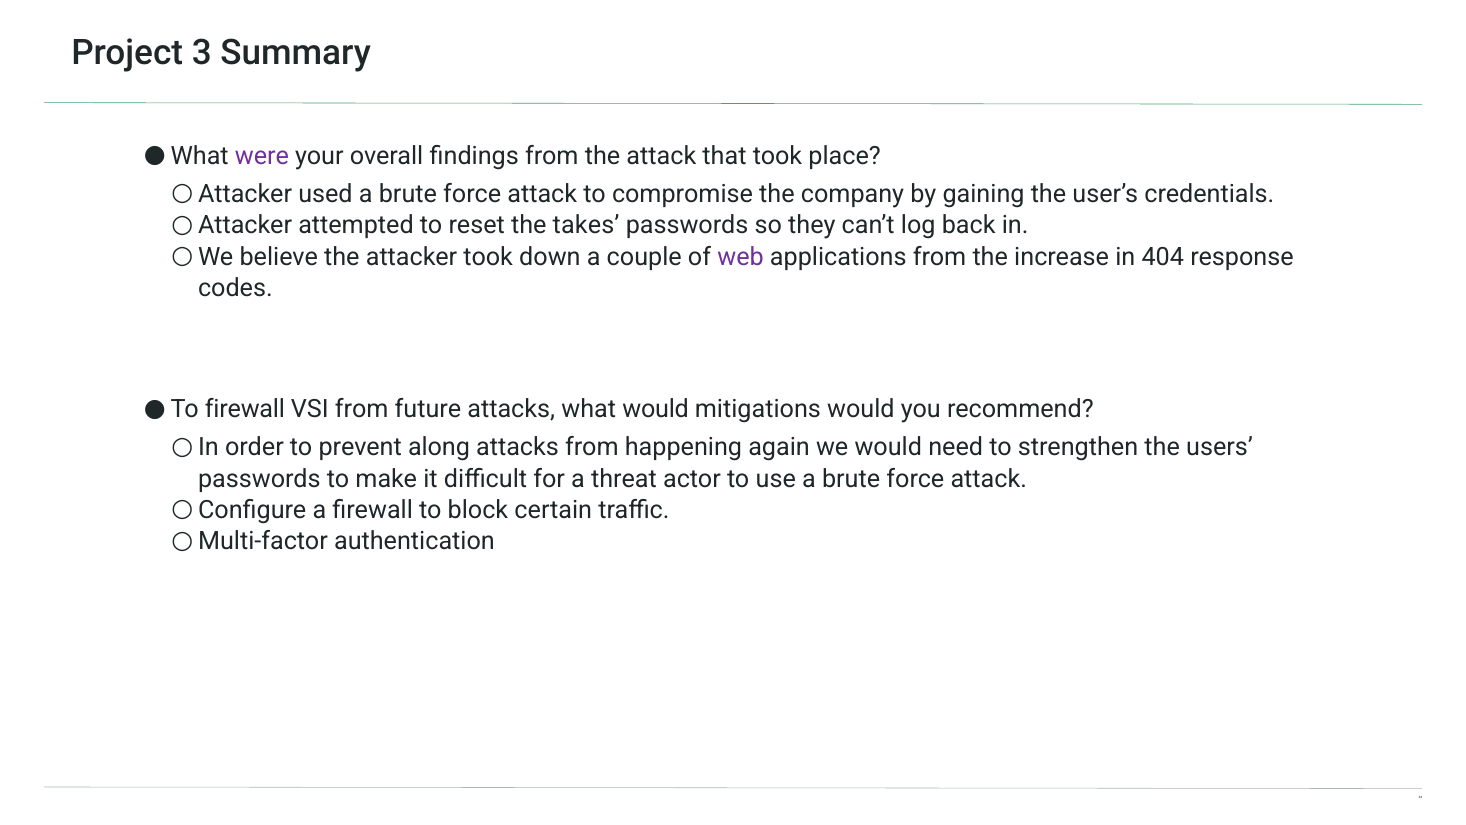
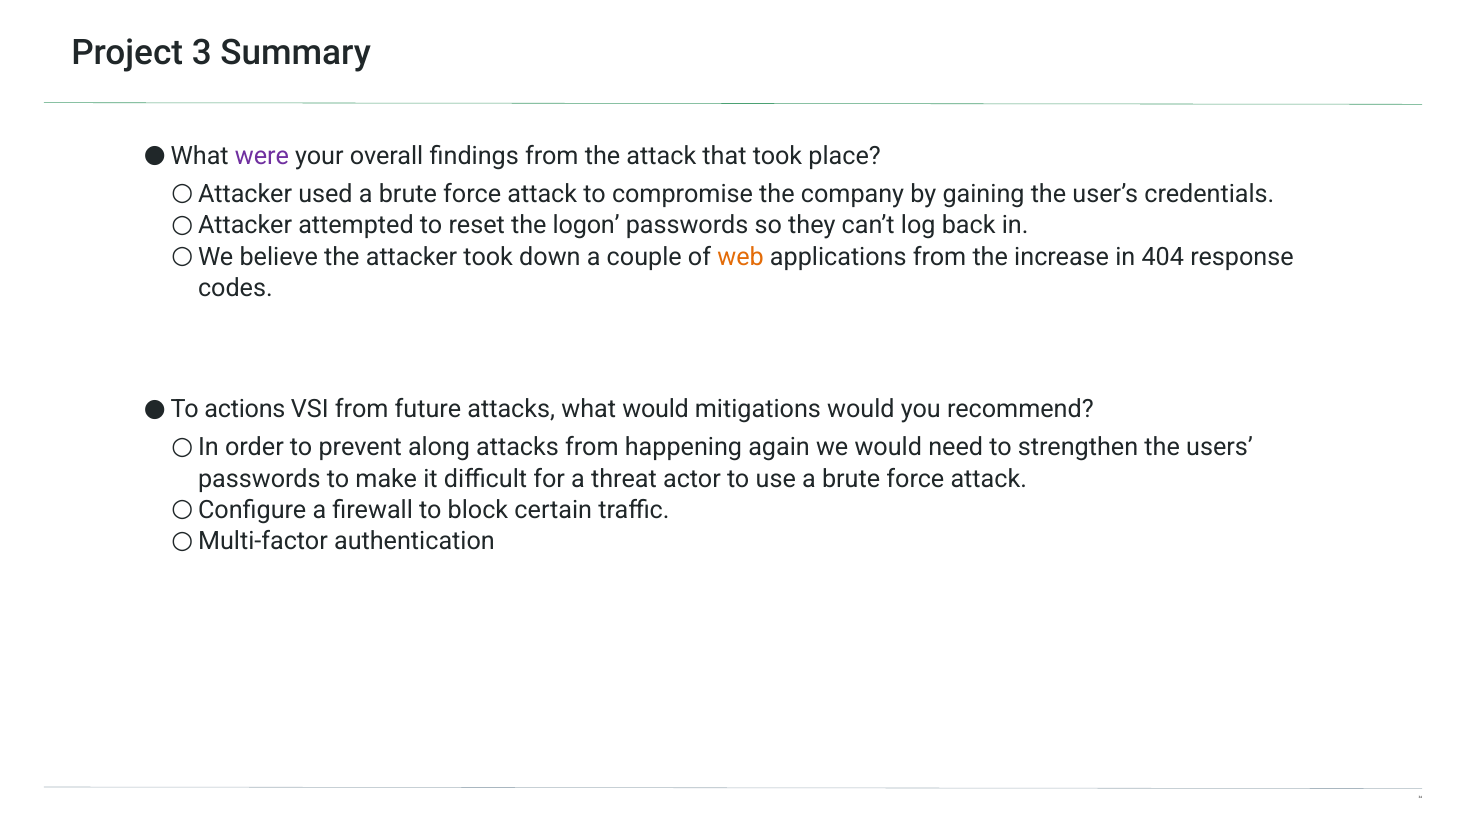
takes: takes -> logon
web colour: purple -> orange
To firewall: firewall -> actions
